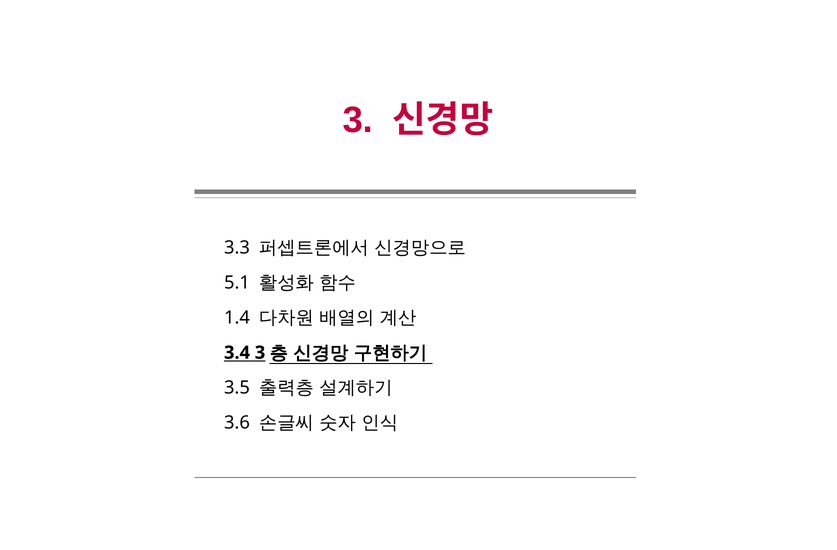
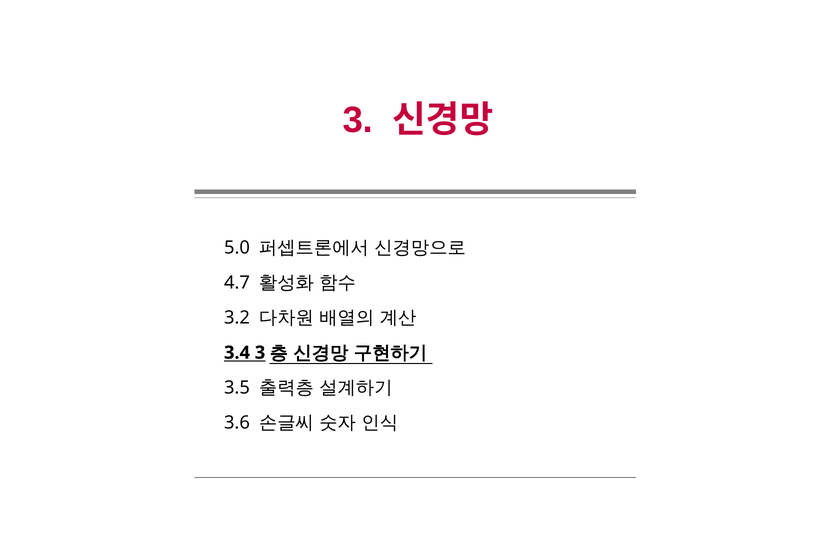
3.3: 3.3 -> 5.0
5.1: 5.1 -> 4.7
1.4: 1.4 -> 3.2
